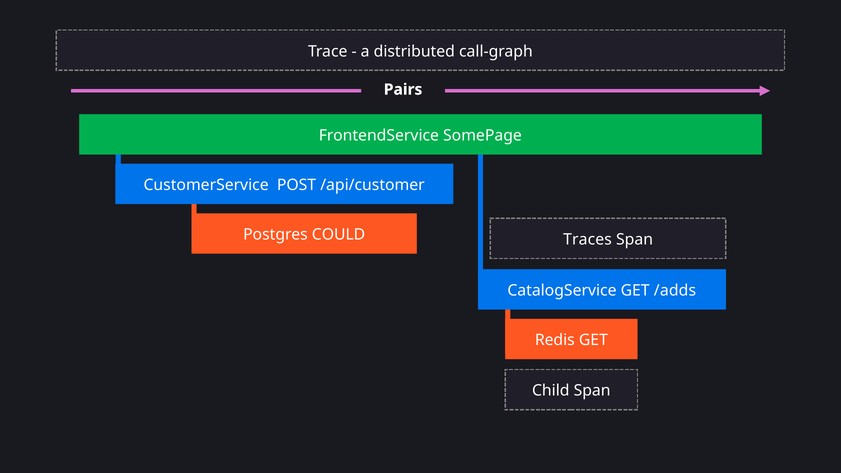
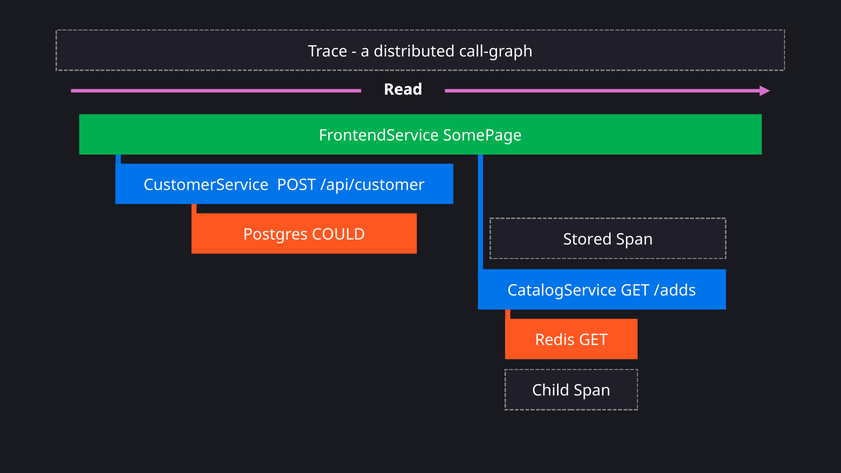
Pairs: Pairs -> Read
Traces: Traces -> Stored
